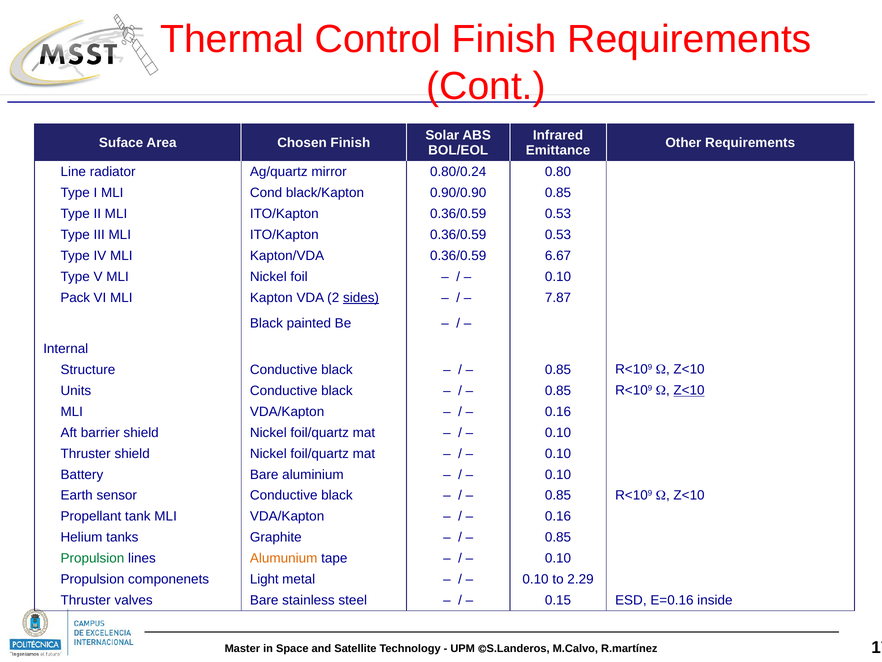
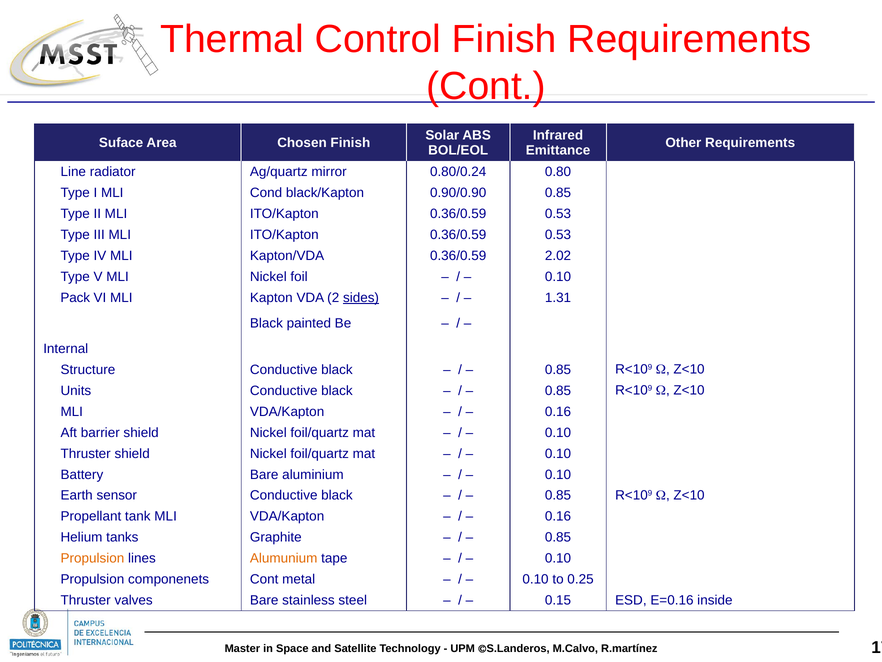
6.67: 6.67 -> 2.02
7.87: 7.87 -> 1.31
Z<10 at (689, 390) underline: present -> none
Propulsion at (92, 558) colour: green -> orange
componenets Light: Light -> Cont
2.29: 2.29 -> 0.25
